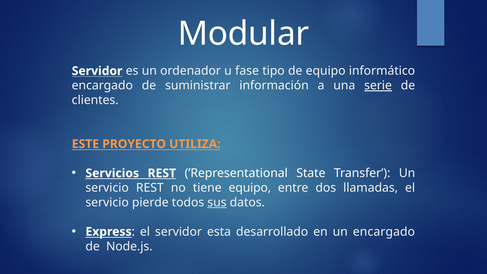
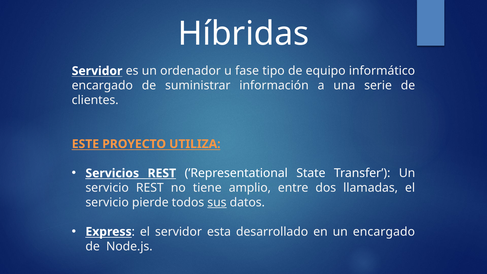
Modular: Modular -> Híbridas
serie underline: present -> none
tiene equipo: equipo -> amplio
